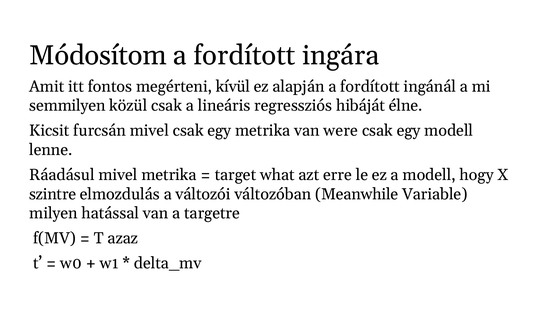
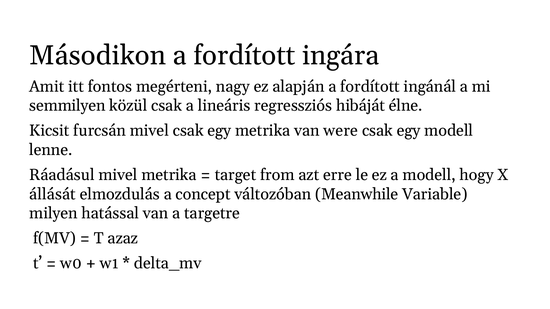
Módosítom: Módosítom -> Másodikon
kívül: kívül -> nagy
what: what -> from
szintre: szintre -> állását
változói: változói -> concept
